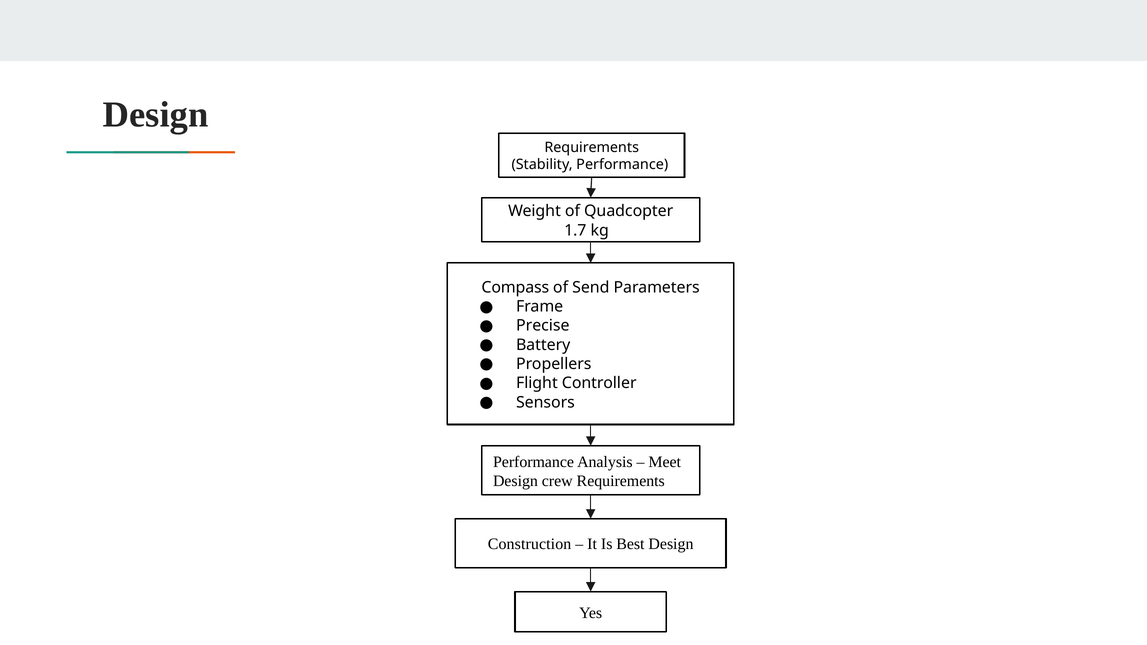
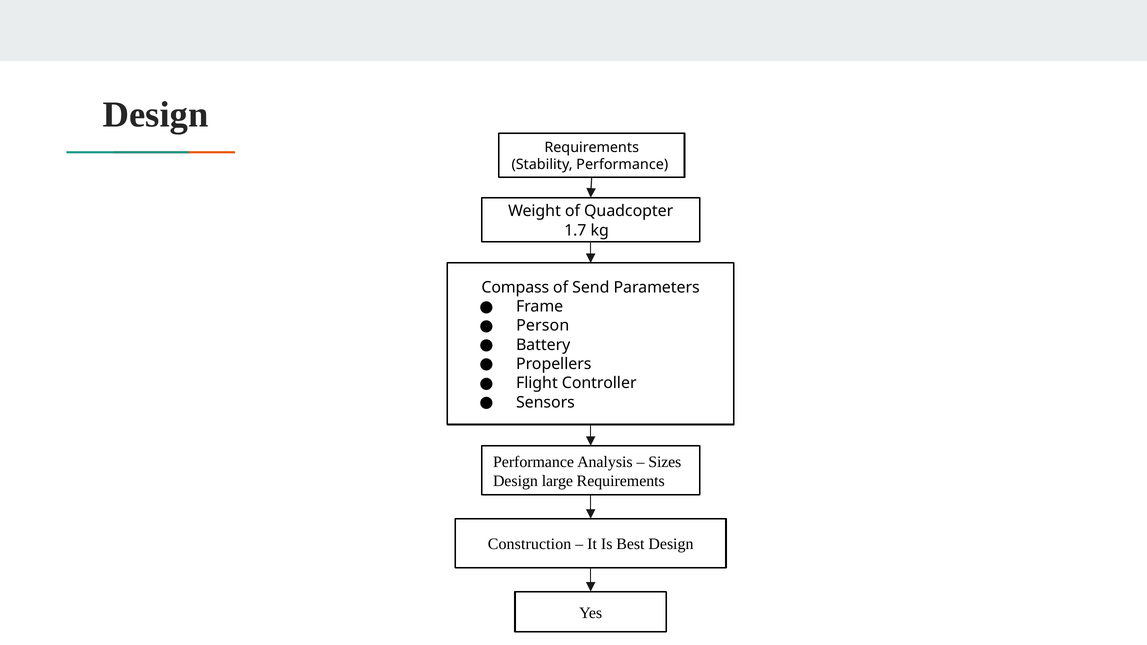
Precise: Precise -> Person
Meet: Meet -> Sizes
crew: crew -> large
